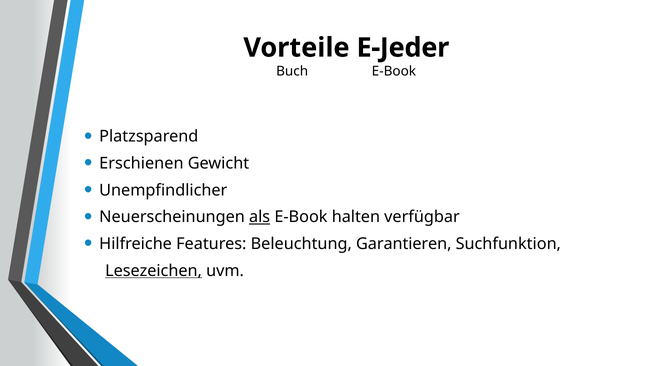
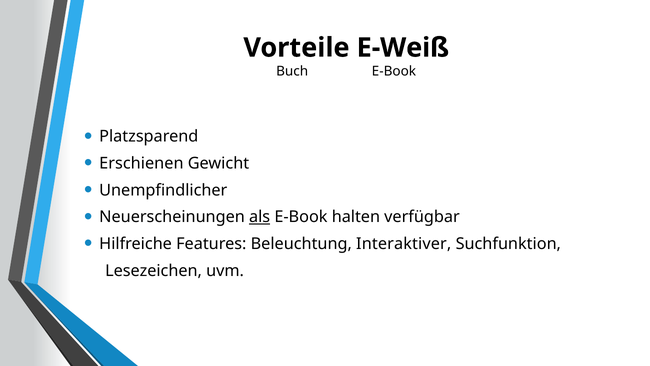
E-Jeder: E-Jeder -> E-Weiß
Garantieren: Garantieren -> Interaktiver
Lesezeichen underline: present -> none
